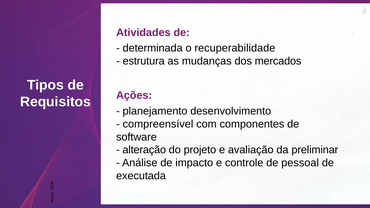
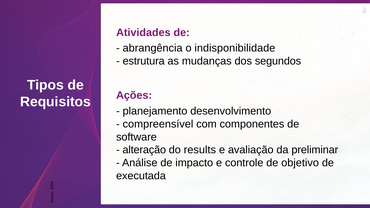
determinada: determinada -> abrangência
recuperabilidade: recuperabilidade -> indisponibilidade
mercados: mercados -> segundos
projeto: projeto -> results
pessoal: pessoal -> objetivo
